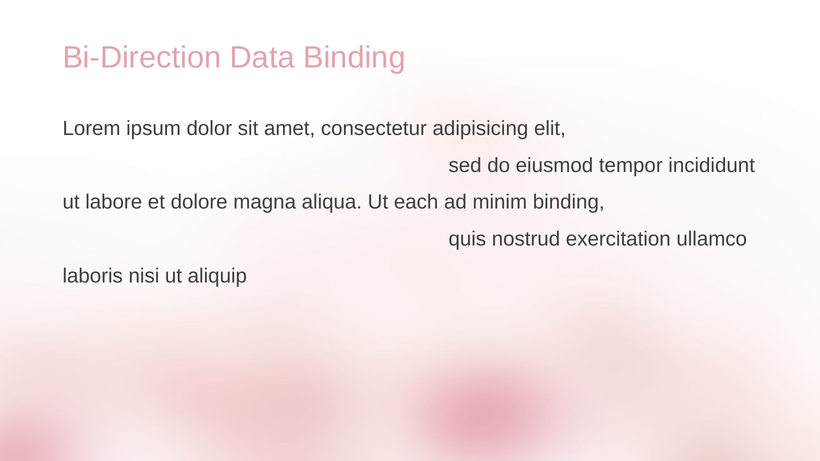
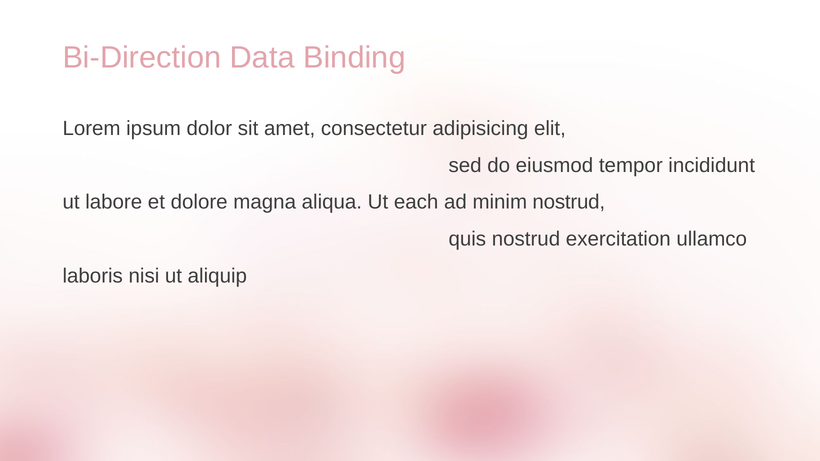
minim binding: binding -> nostrud
